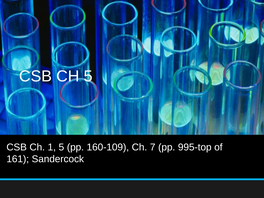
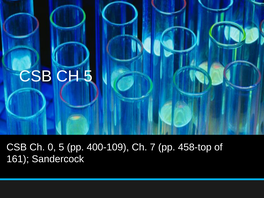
1: 1 -> 0
160-109: 160-109 -> 400-109
995-top: 995-top -> 458-top
